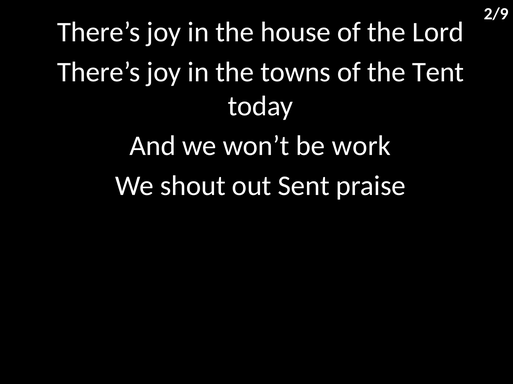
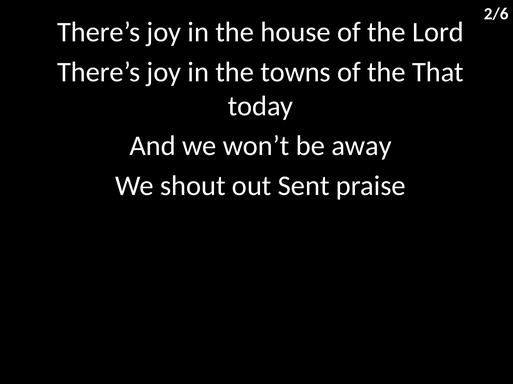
2/9: 2/9 -> 2/6
Tent: Tent -> That
work: work -> away
